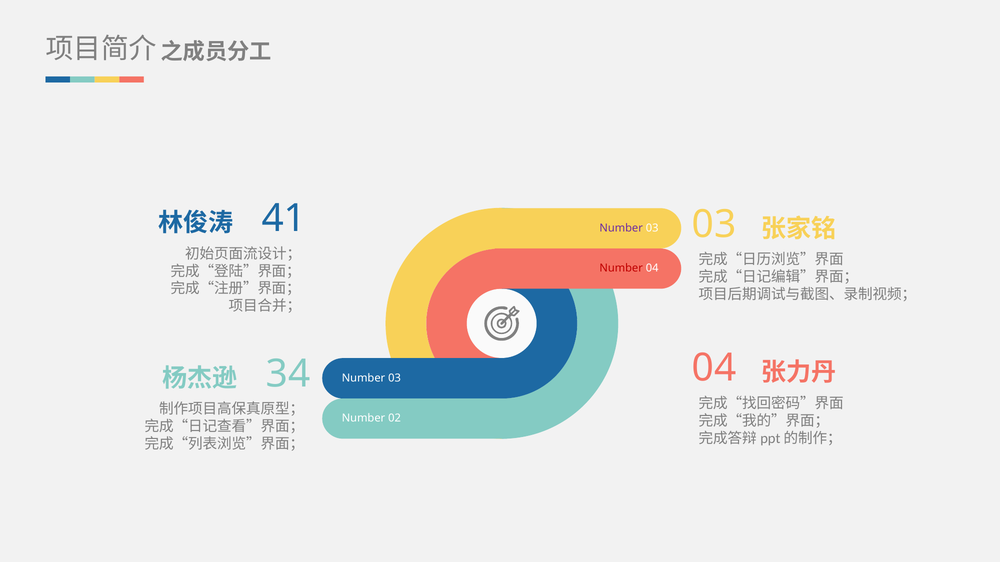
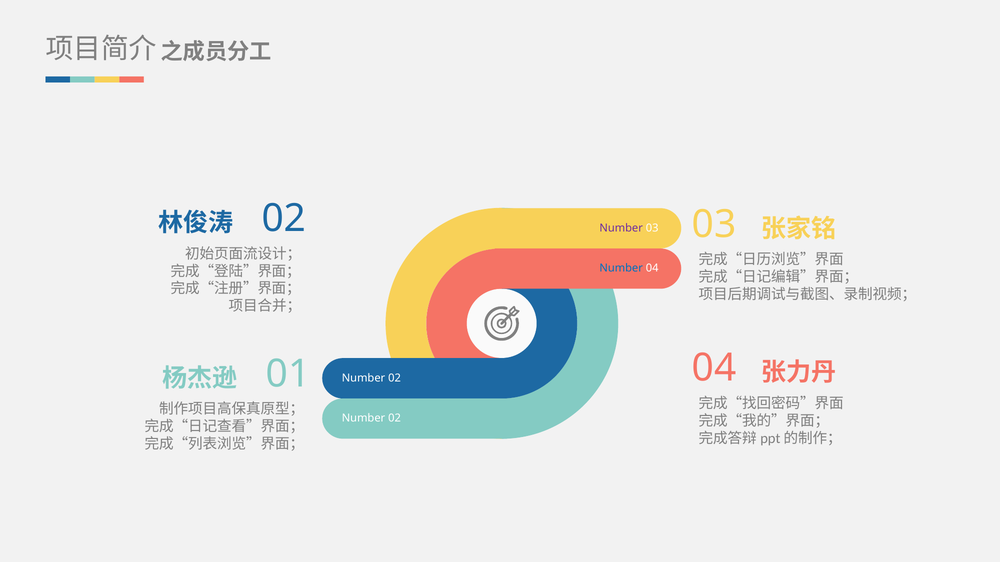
41 at (284, 218): 41 -> 02
Number at (621, 268) colour: red -> blue
34: 34 -> 01
03 at (395, 378): 03 -> 02
